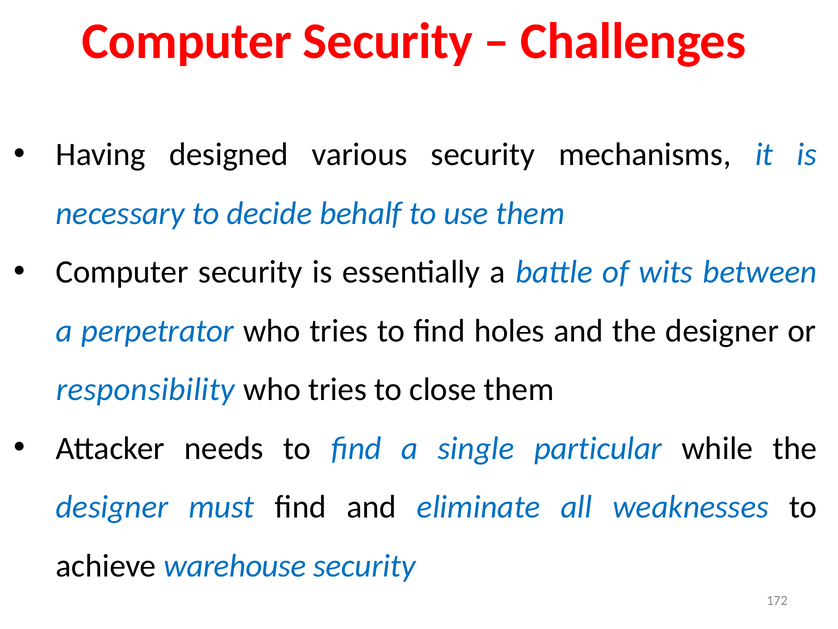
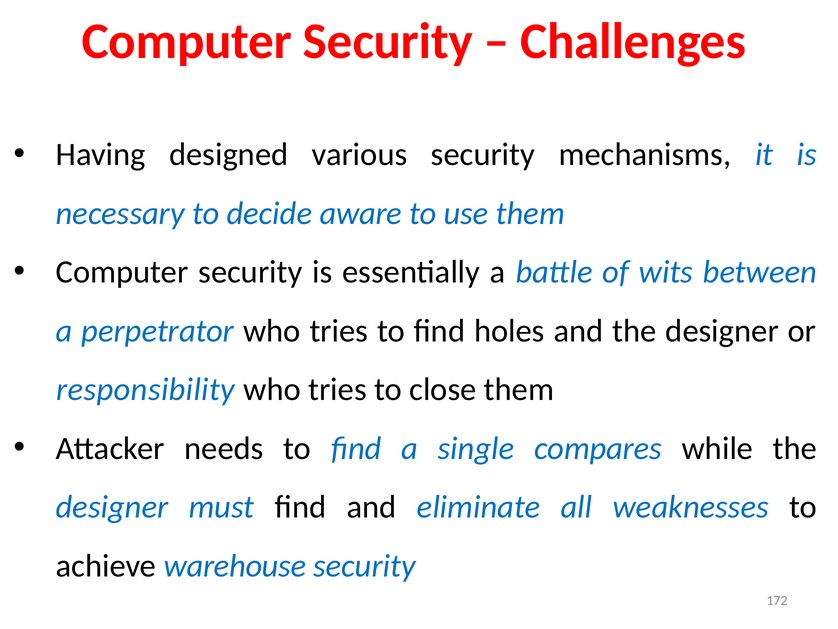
behalf: behalf -> aware
particular: particular -> compares
